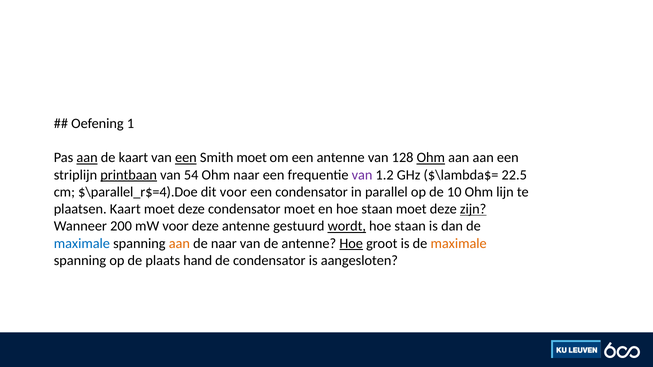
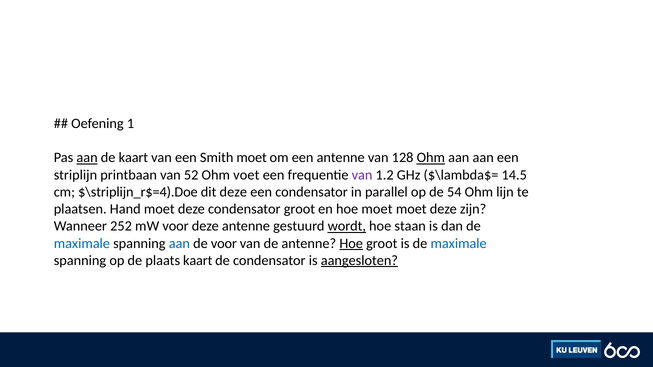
een at (186, 158) underline: present -> none
printbaan underline: present -> none
54: 54 -> 52
Ohm naar: naar -> voet
22.5: 22.5 -> 14.5
$\parallel_r$=4).Doe: $\parallel_r$=4).Doe -> $\striplijn_r$=4).Doe
dit voor: voor -> deze
10: 10 -> 54
plaatsen Kaart: Kaart -> Hand
condensator moet: moet -> groot
en hoe staan: staan -> moet
zijn underline: present -> none
200: 200 -> 252
aan at (179, 244) colour: orange -> blue
de naar: naar -> voor
maximale at (459, 244) colour: orange -> blue
plaats hand: hand -> kaart
aangesloten underline: none -> present
